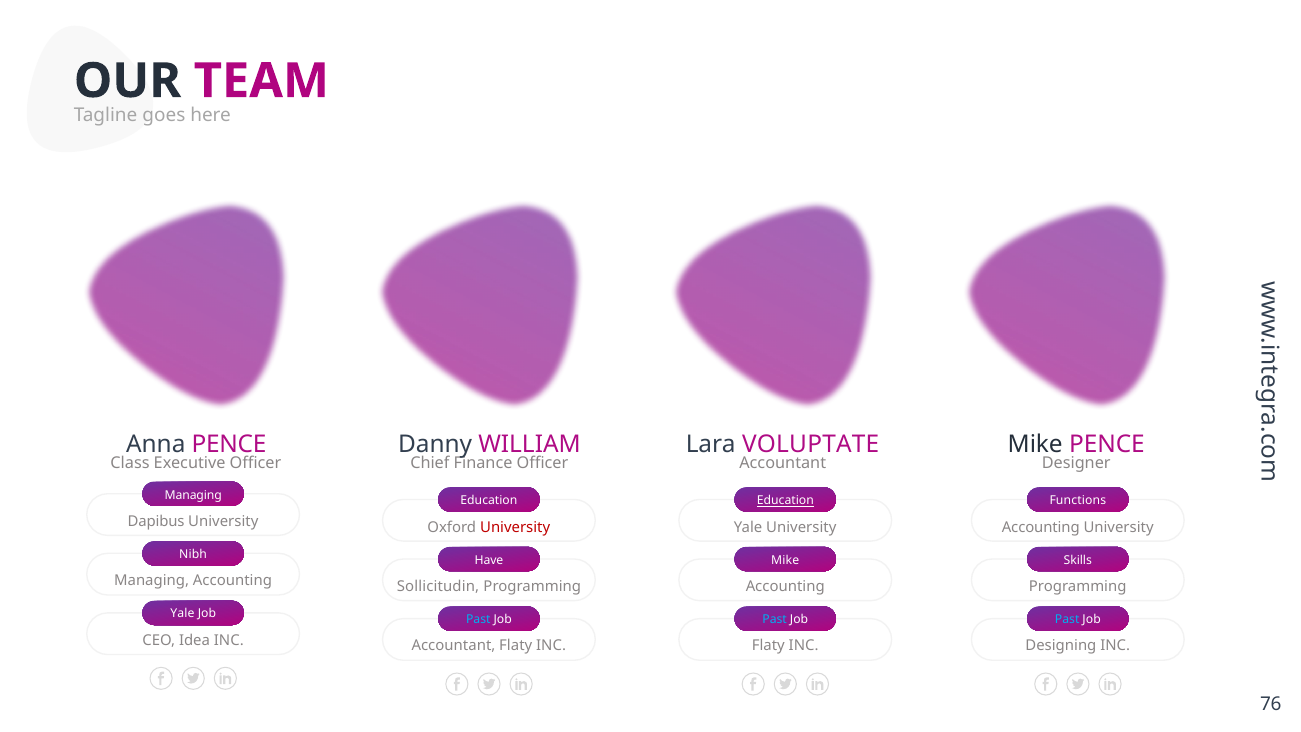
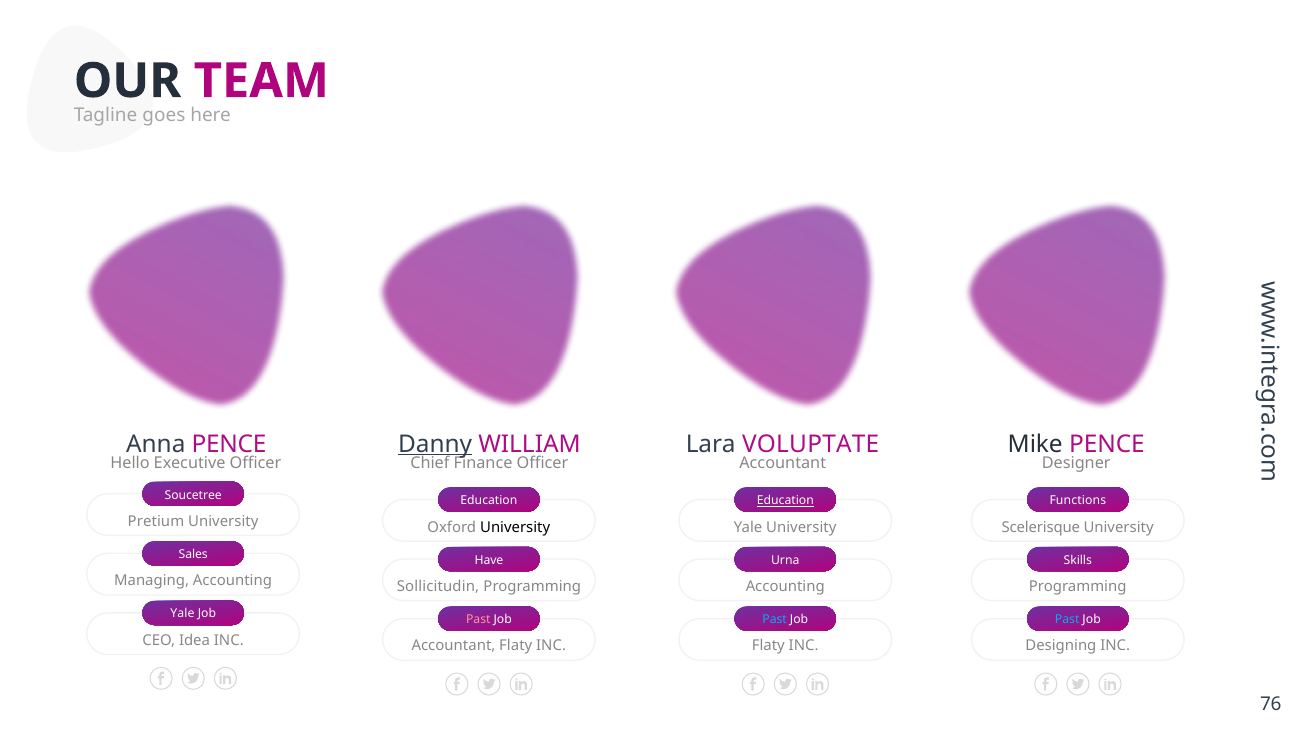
Danny underline: none -> present
Class: Class -> Hello
Managing at (193, 495): Managing -> Soucetree
Dapibus: Dapibus -> Pretium
University at (515, 527) colour: red -> black
Accounting at (1041, 527): Accounting -> Scelerisque
Nibh: Nibh -> Sales
Mike at (785, 560): Mike -> Urna
Past at (478, 619) colour: light blue -> pink
